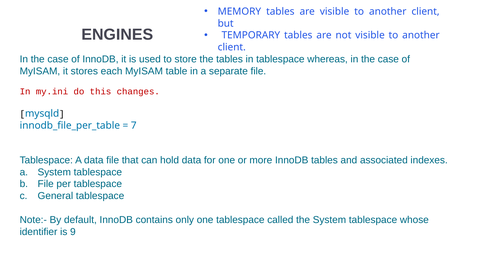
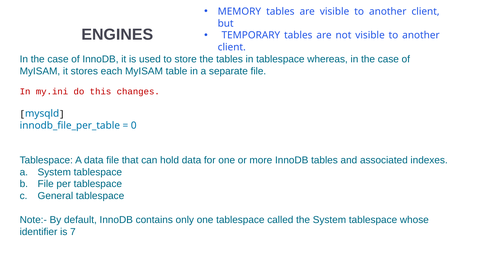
7: 7 -> 0
9: 9 -> 7
